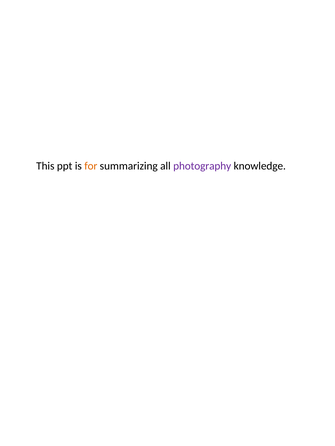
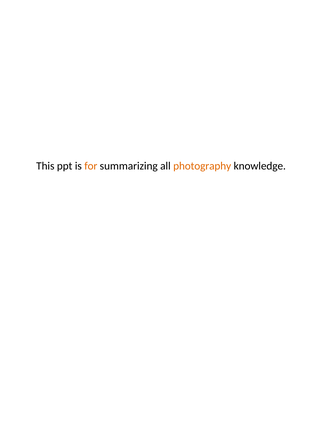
photography colour: purple -> orange
